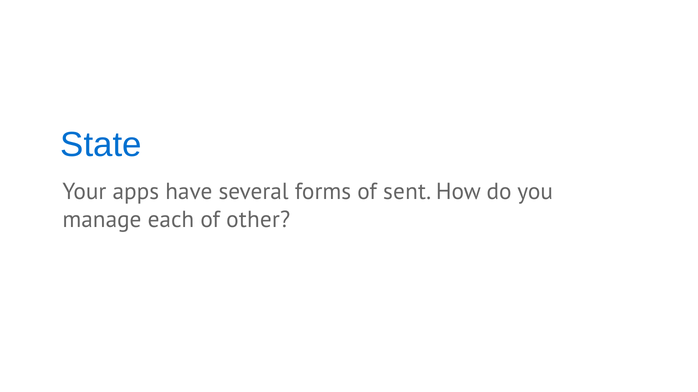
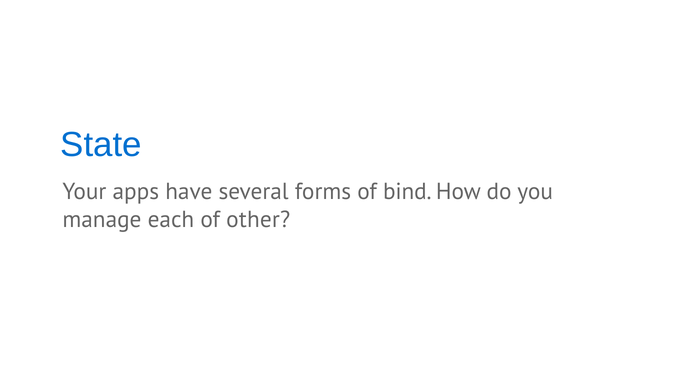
sent: sent -> bind
